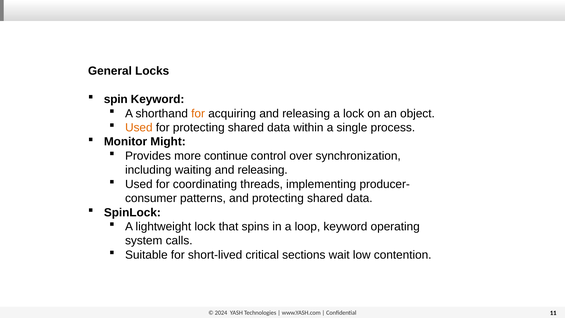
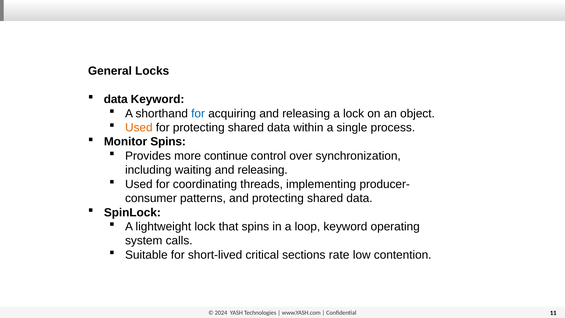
spin at (116, 99): spin -> data
for at (198, 113) colour: orange -> blue
Monitor Might: Might -> Spins
wait: wait -> rate
